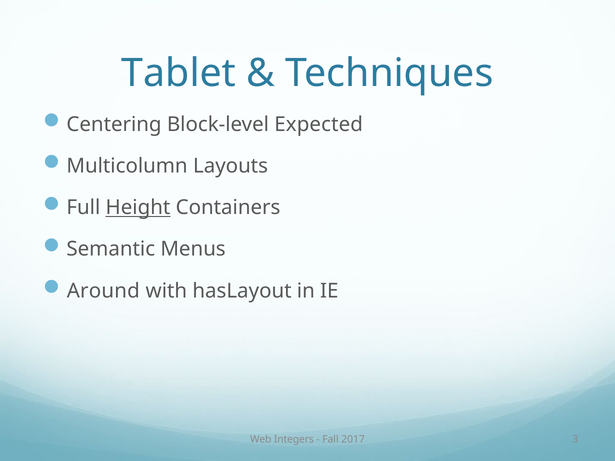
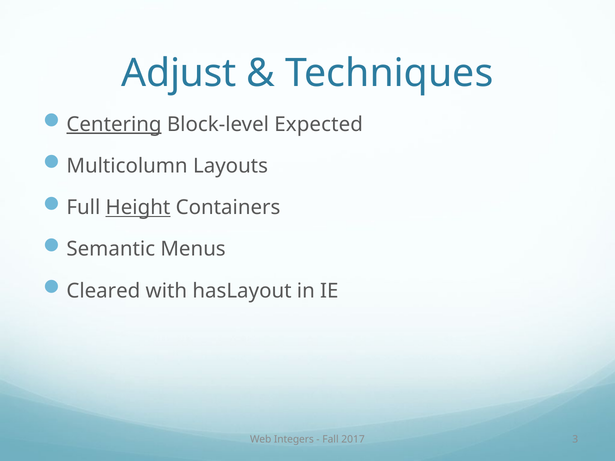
Tablet: Tablet -> Adjust
Centering underline: none -> present
Around: Around -> Cleared
